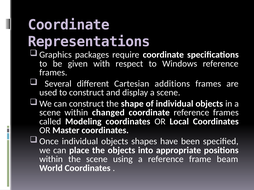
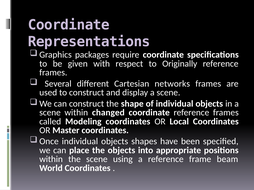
Windows: Windows -> Originally
additions: additions -> networks
